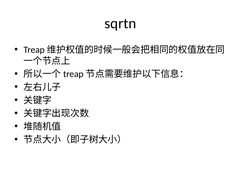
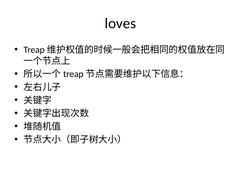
sqrtn: sqrtn -> loves
